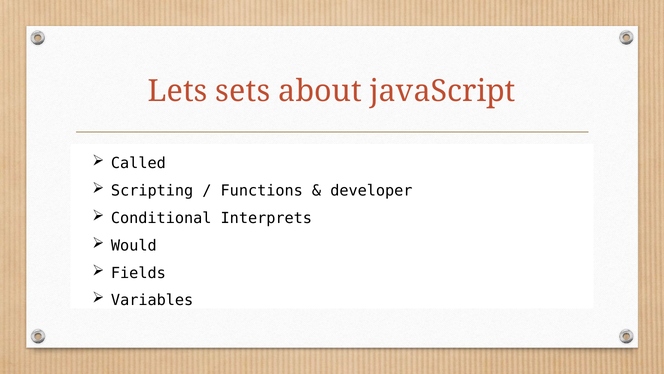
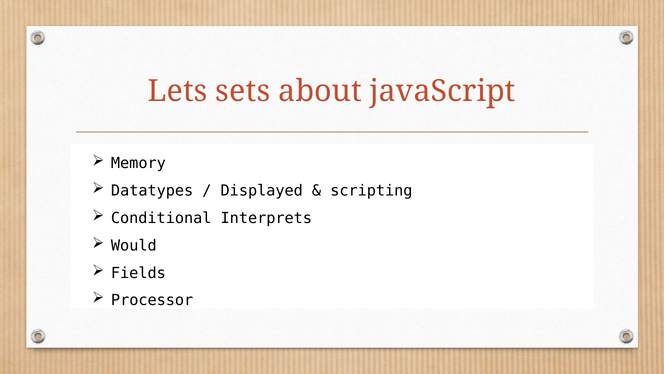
Called: Called -> Memory
Scripting: Scripting -> Datatypes
Functions: Functions -> Displayed
developer: developer -> scripting
Variables: Variables -> Processor
